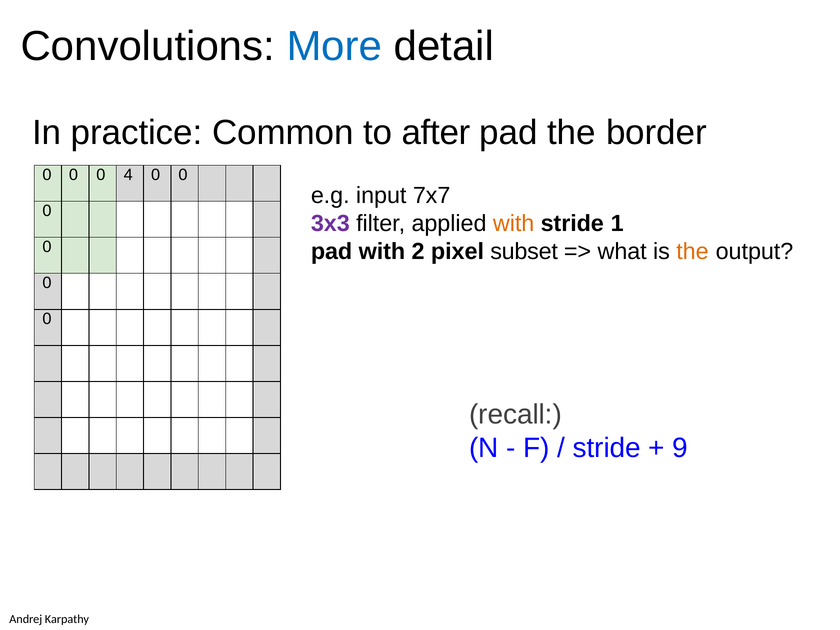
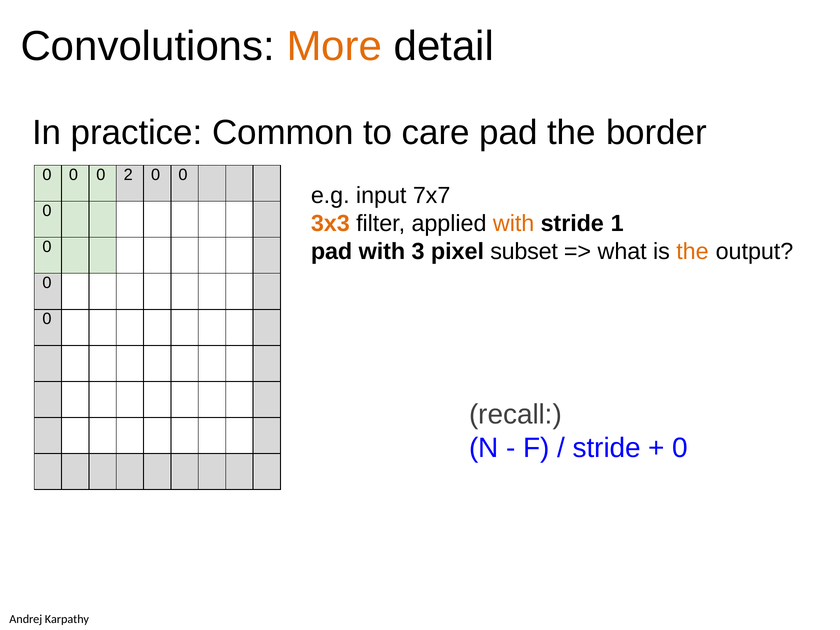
More colour: blue -> orange
after: after -> care
4: 4 -> 2
3x3 colour: purple -> orange
2: 2 -> 3
9 at (680, 448): 9 -> 0
